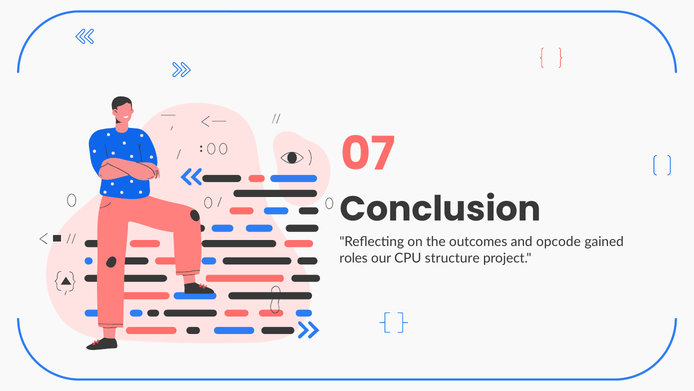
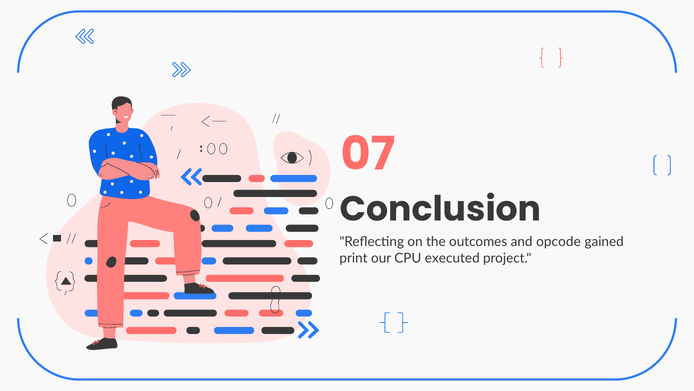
roles: roles -> print
structure: structure -> executed
